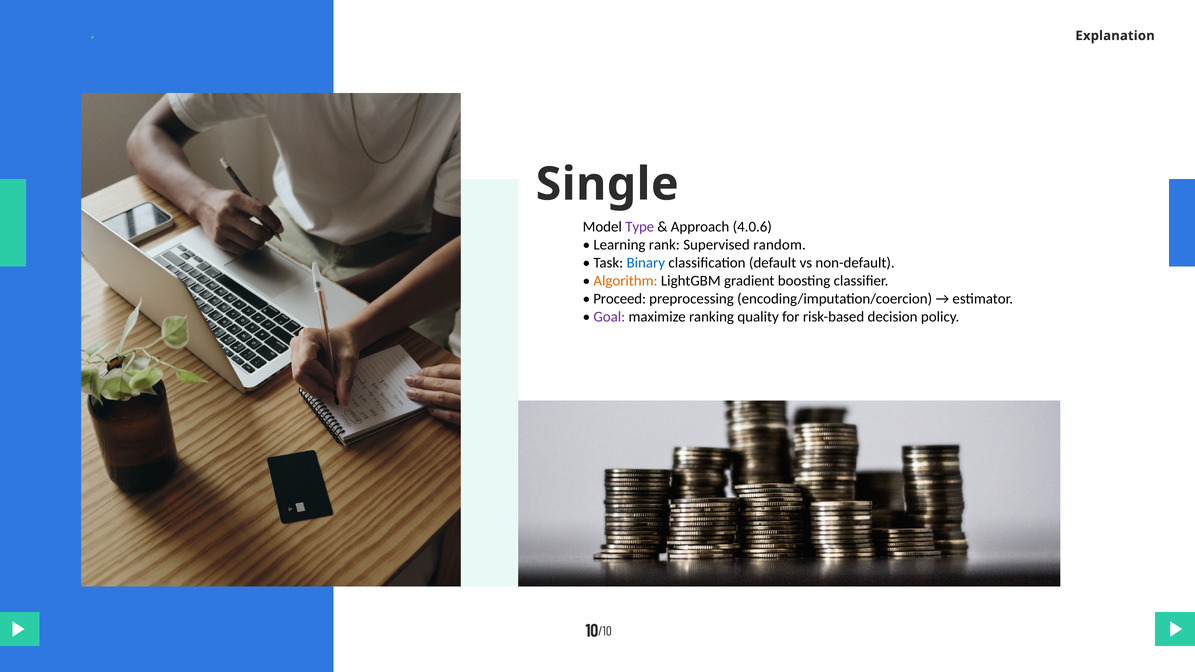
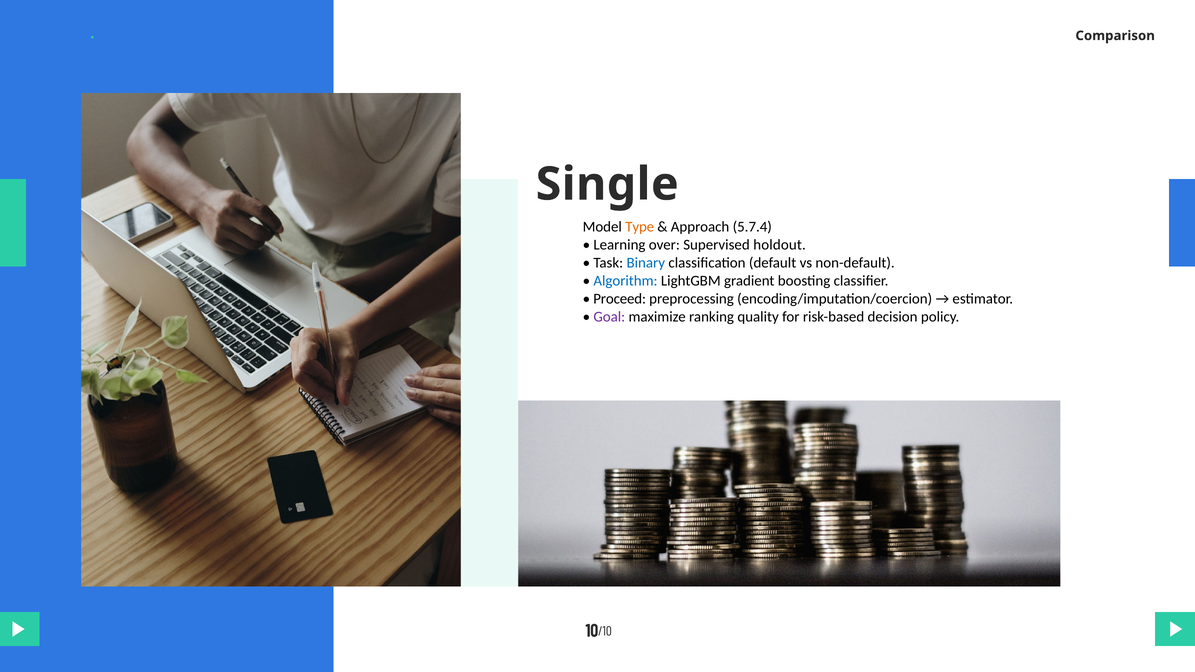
Explanation: Explanation -> Comparison
Type colour: purple -> orange
4.0.6: 4.0.6 -> 5.7.4
rank: rank -> over
random: random -> holdout
Algorithm colour: orange -> blue
